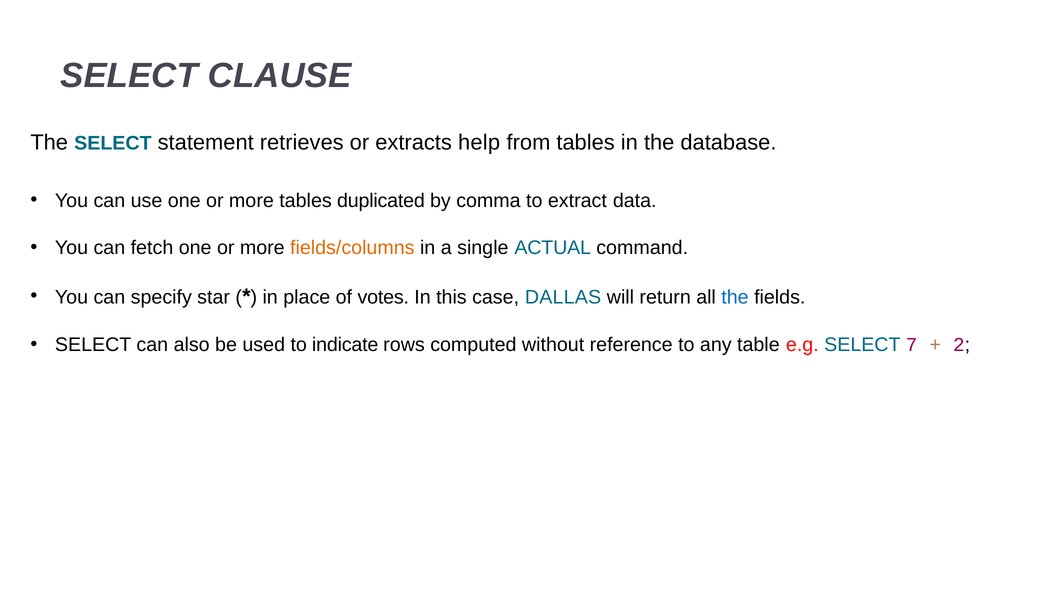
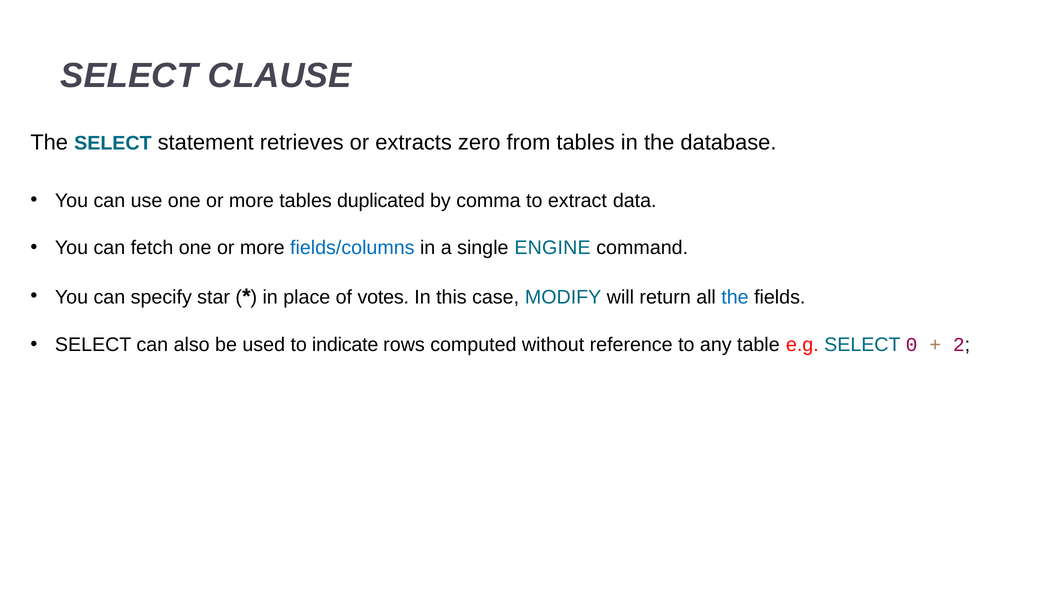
help: help -> zero
fields/columns colour: orange -> blue
ACTUAL: ACTUAL -> ENGINE
DALLAS: DALLAS -> MODIFY
7: 7 -> 0
